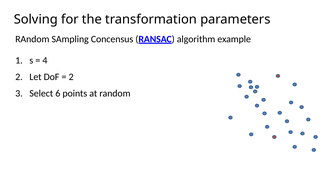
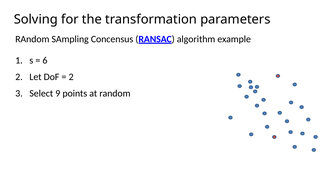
4: 4 -> 6
6: 6 -> 9
